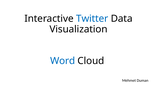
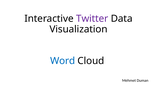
Twitter colour: blue -> purple
